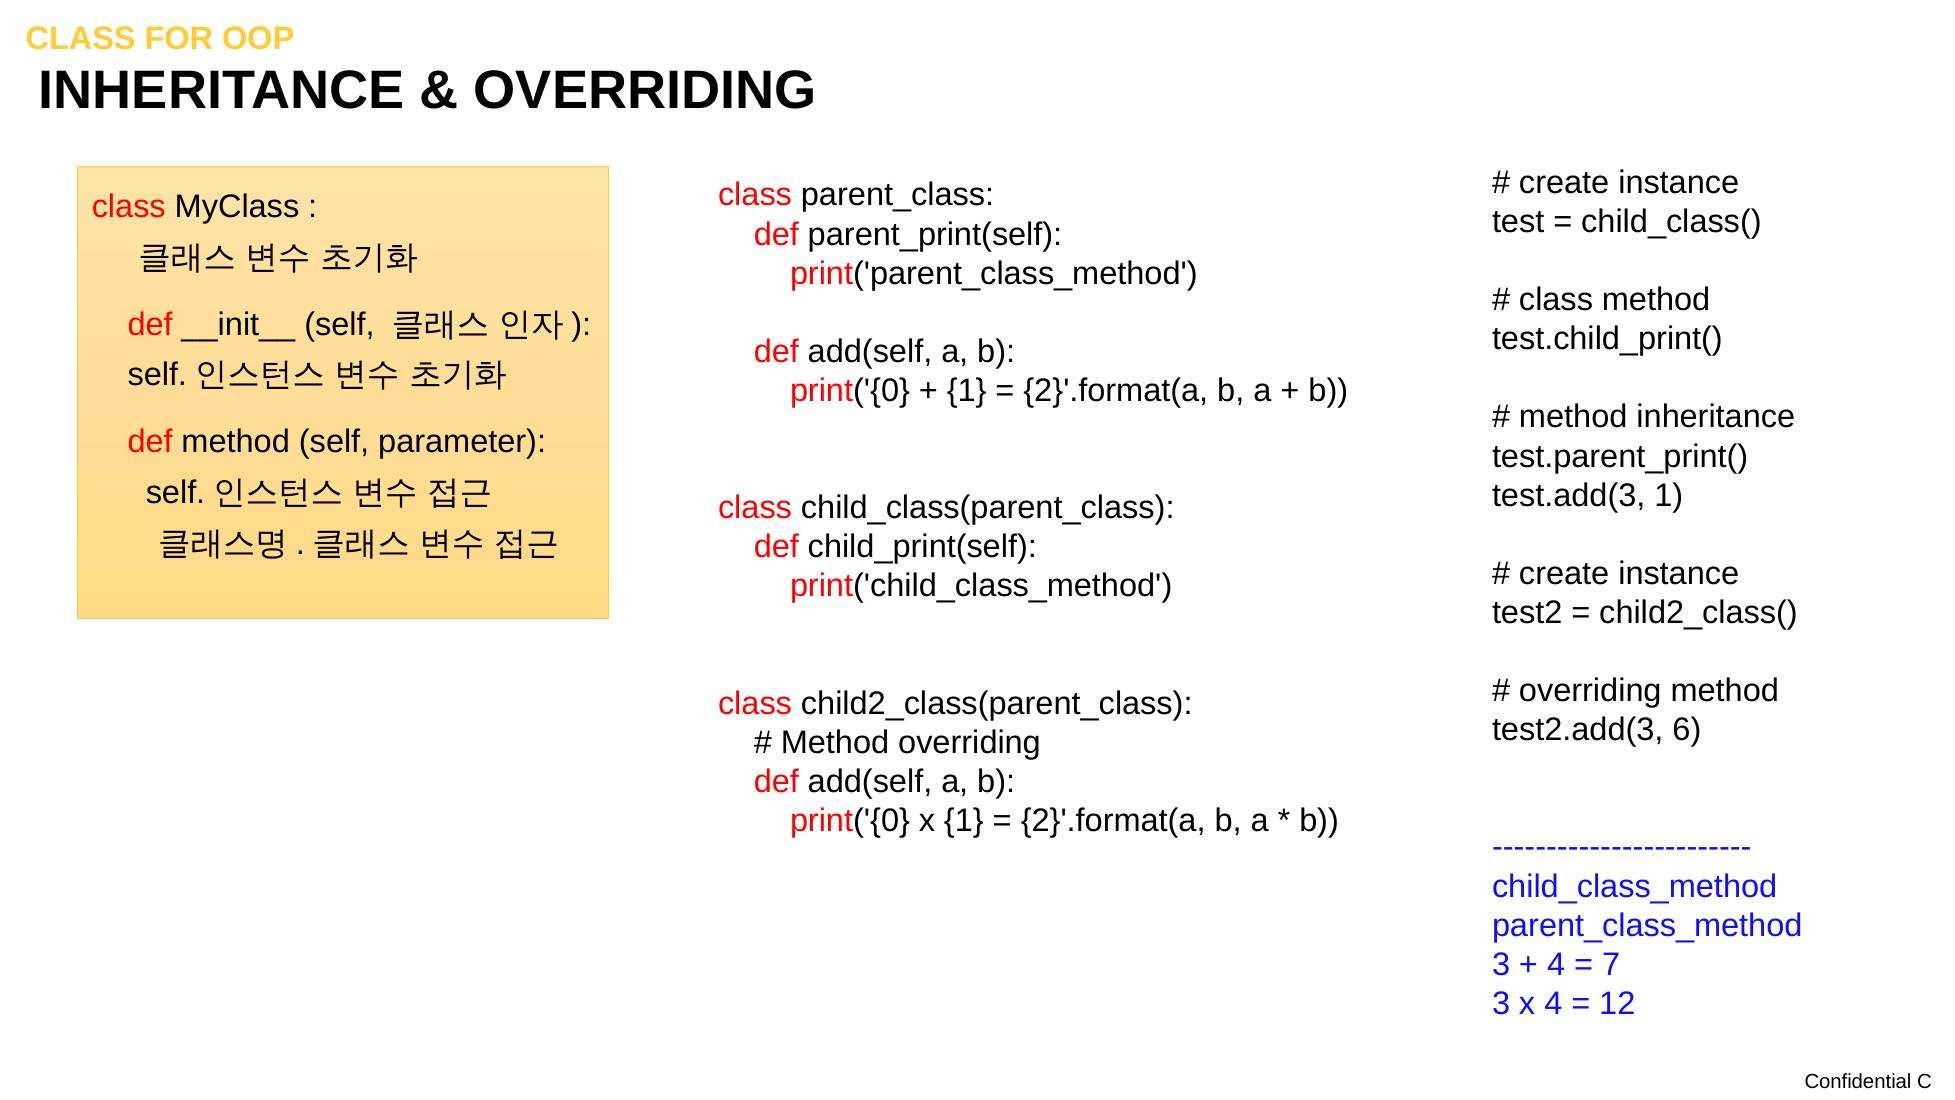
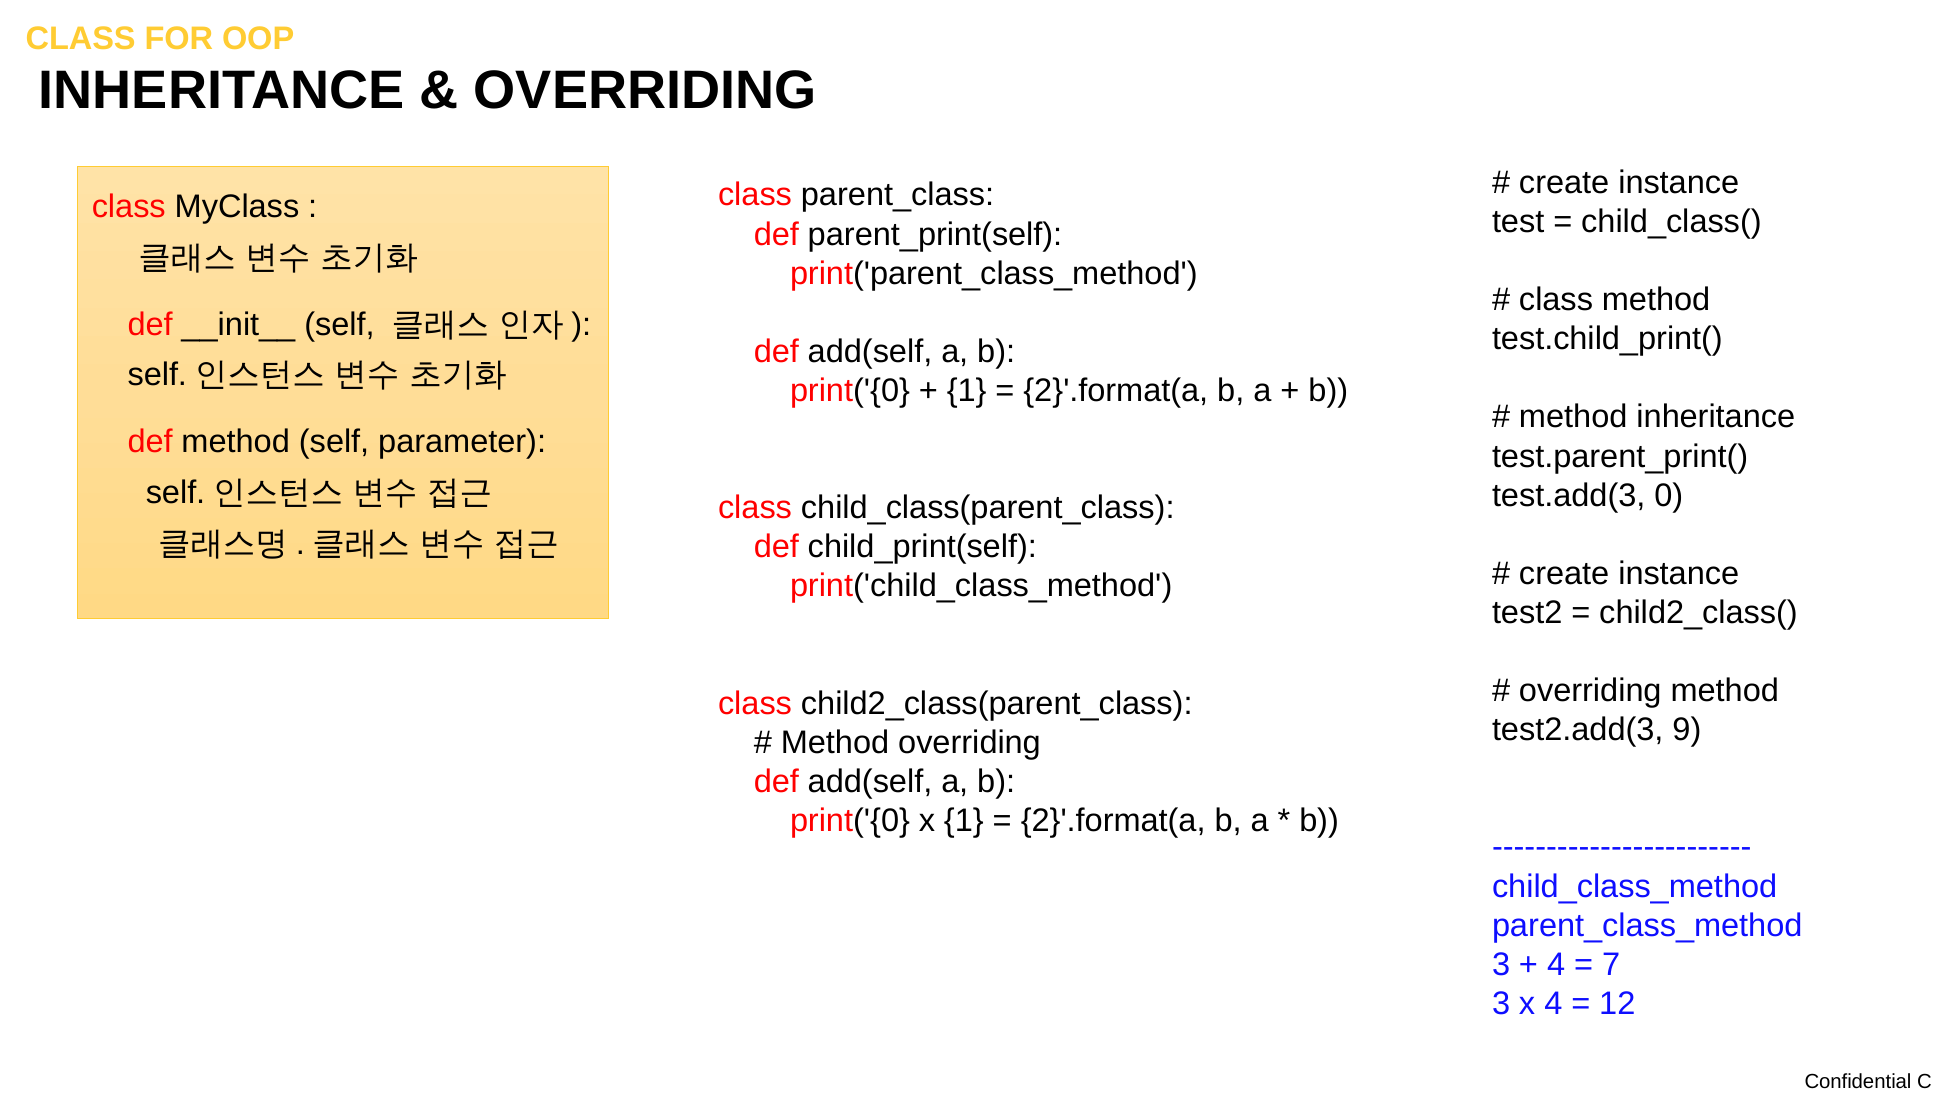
test.add(3 1: 1 -> 0
6: 6 -> 9
